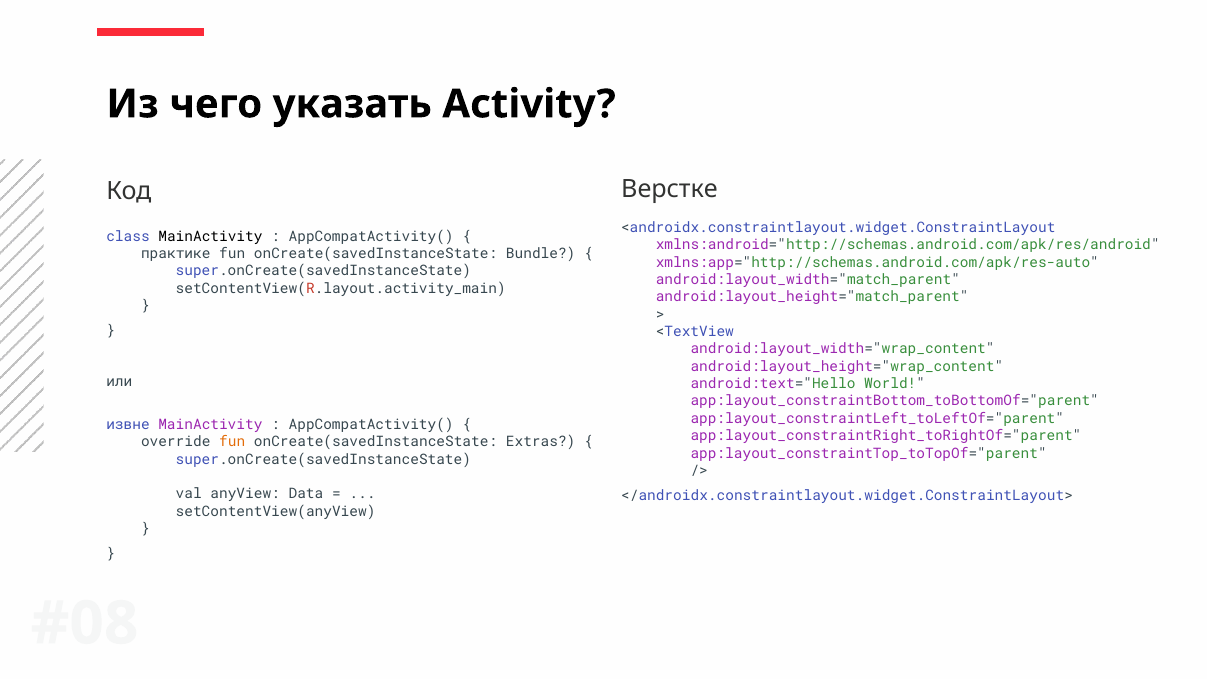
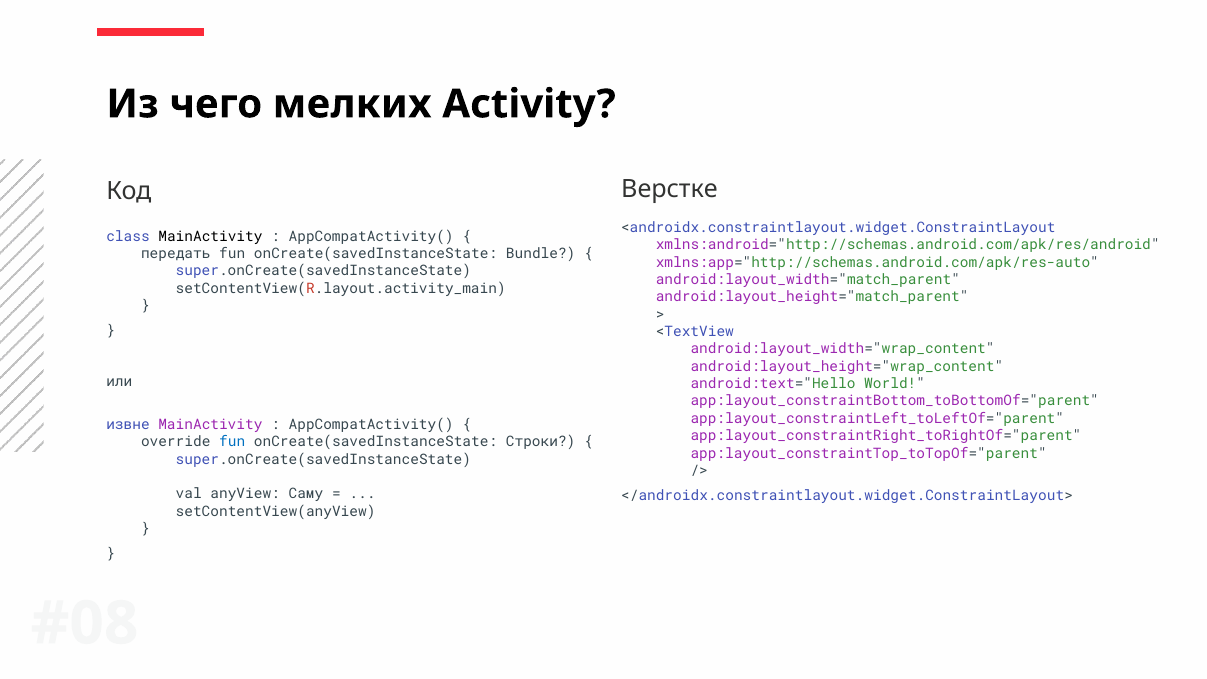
указать: указать -> мелких
практике: практике -> передать
fun at (232, 442) colour: orange -> blue
Extras: Extras -> Строки
Data: Data -> Саму
